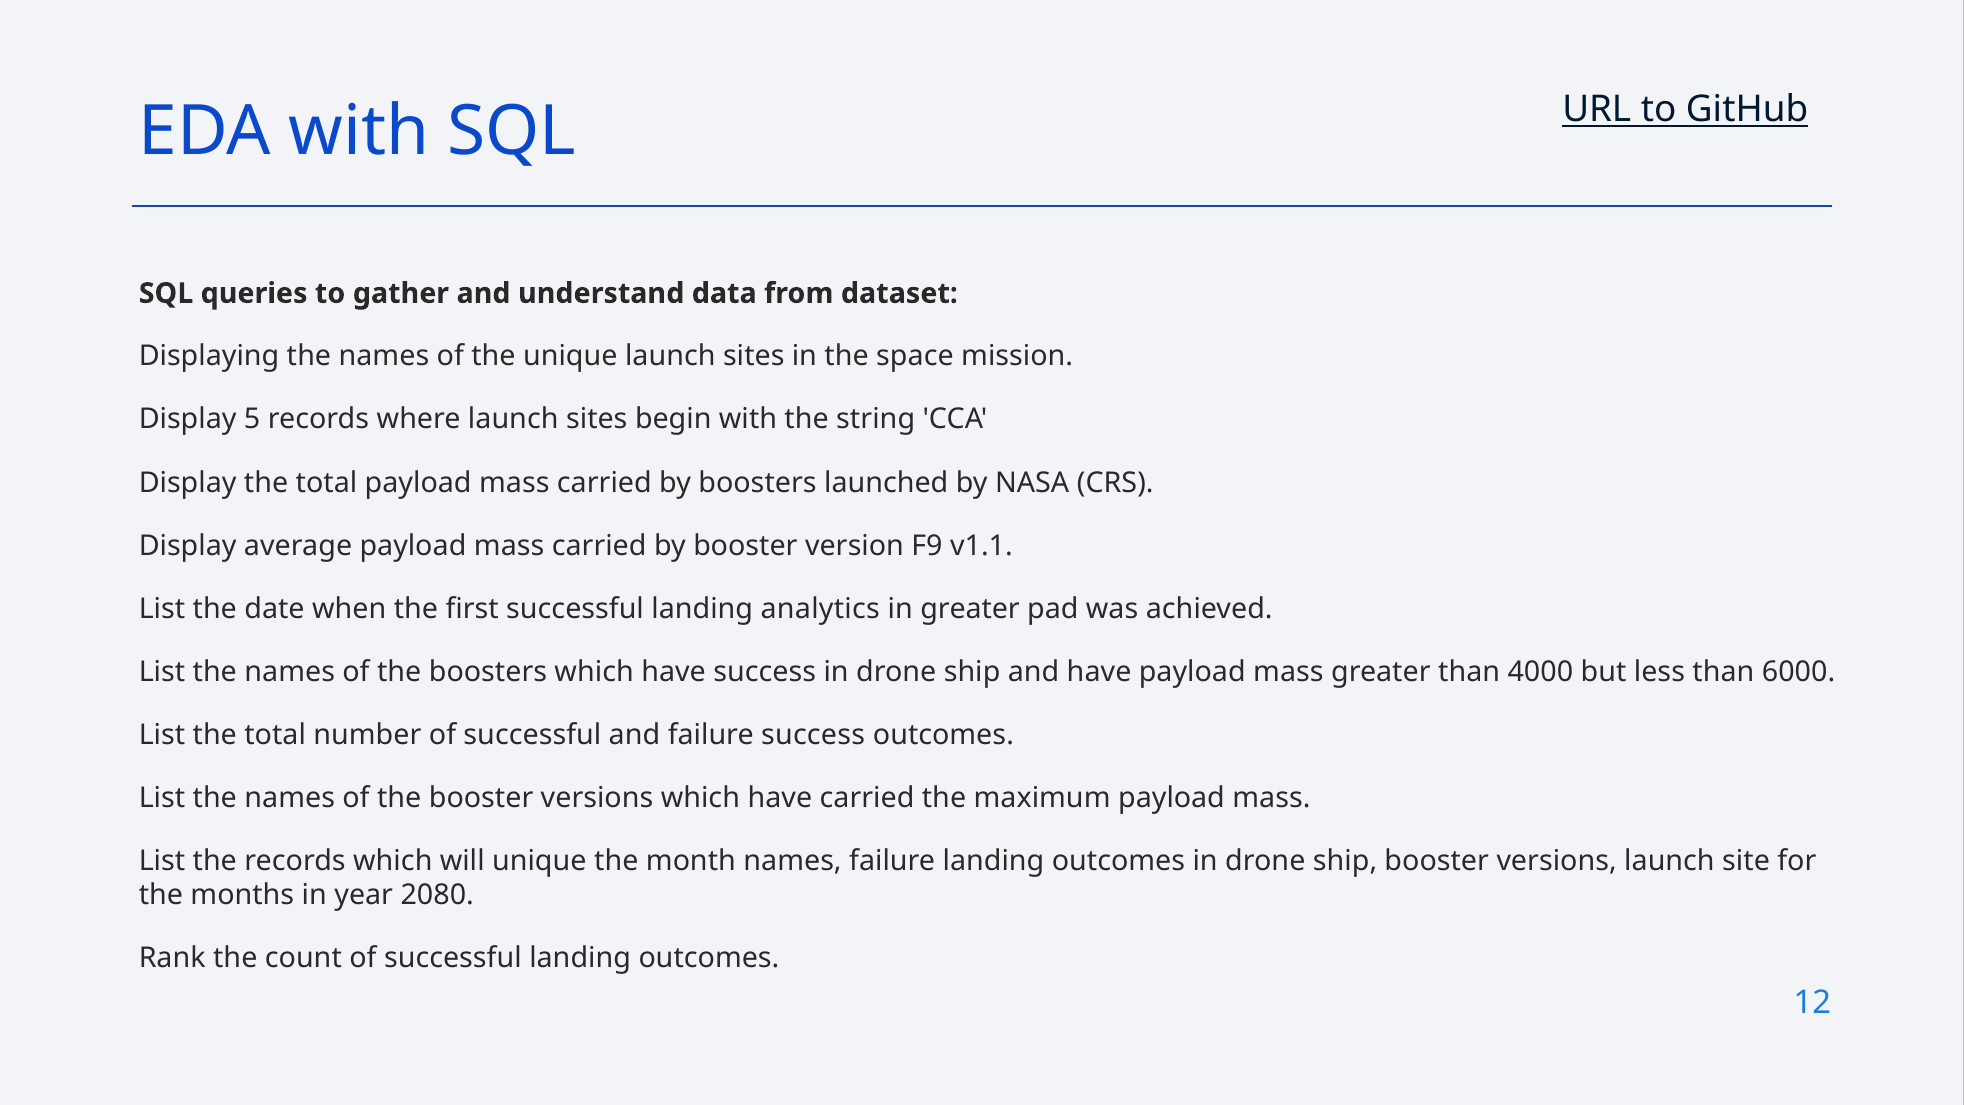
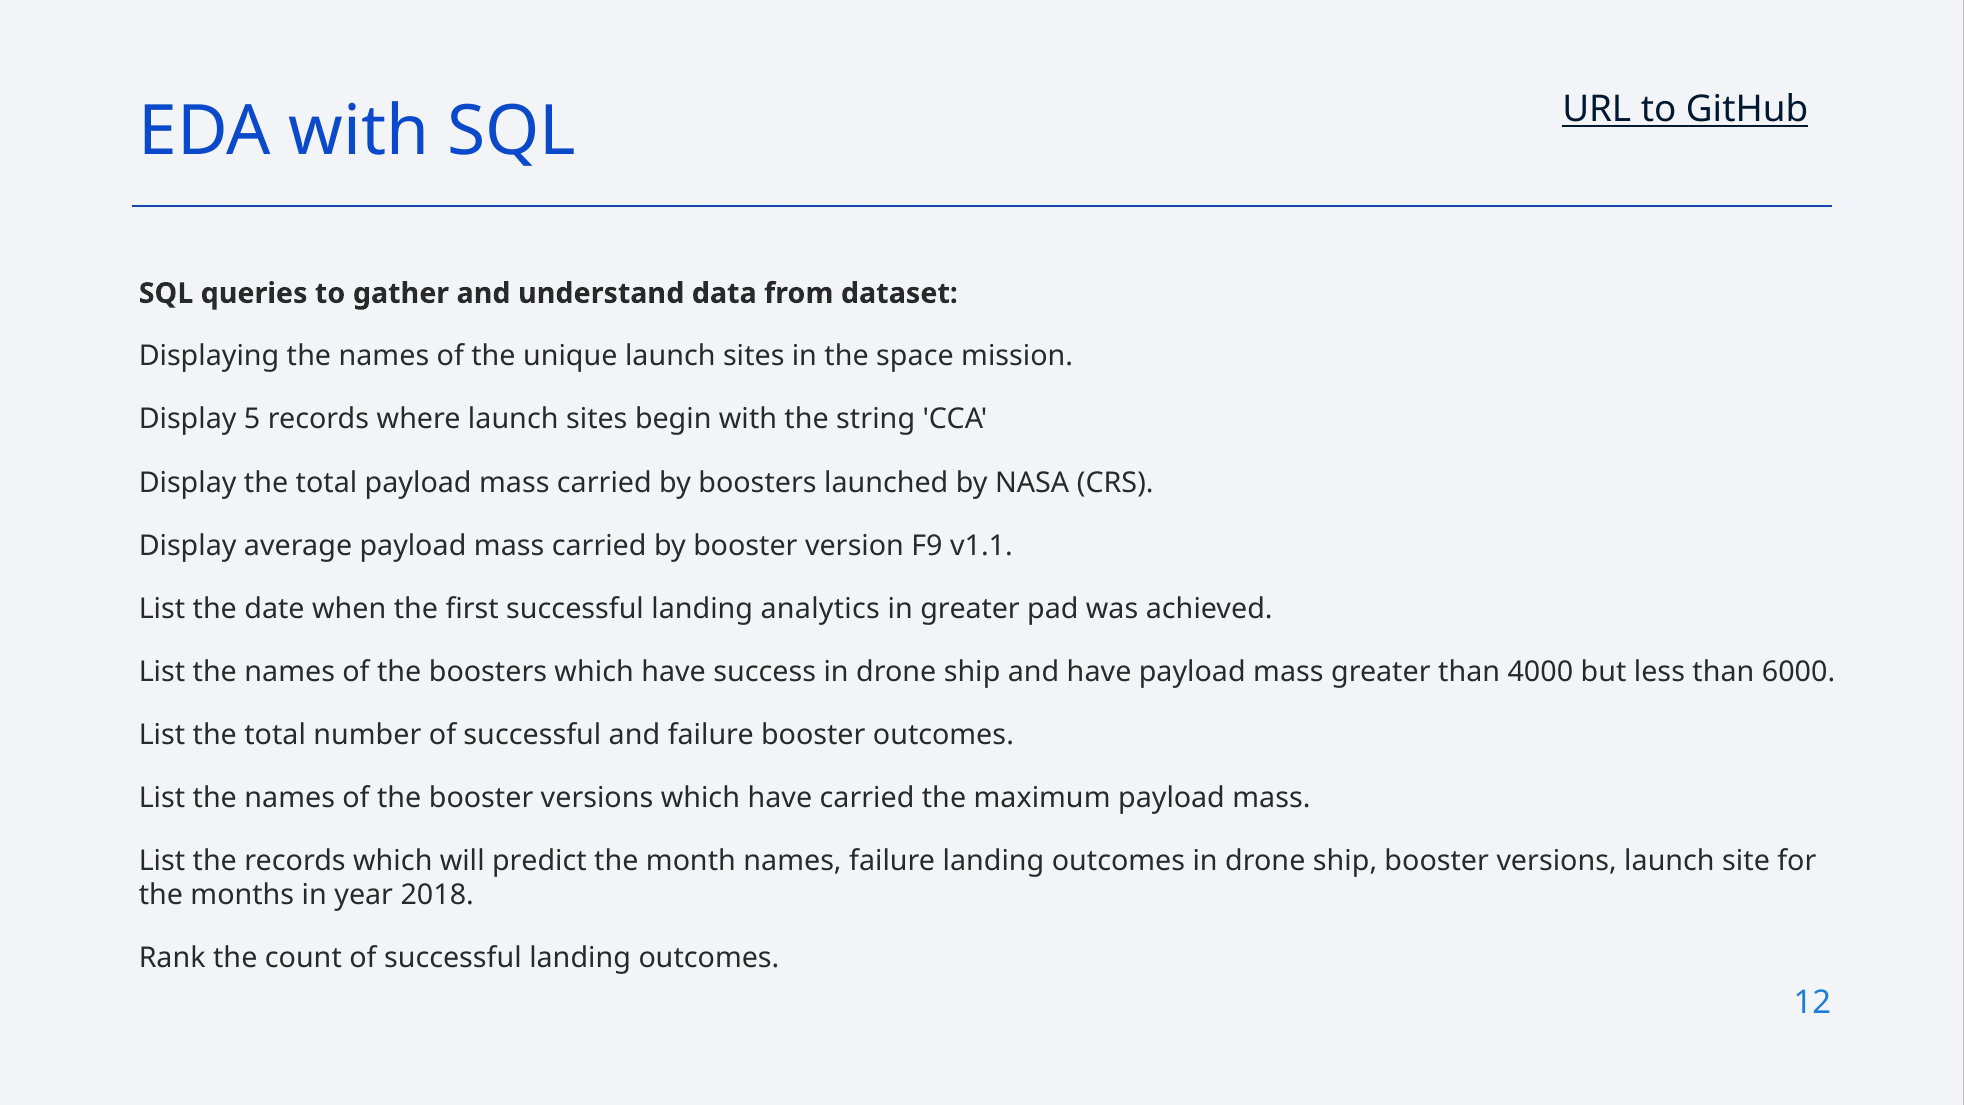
failure success: success -> booster
will unique: unique -> predict
2080: 2080 -> 2018
